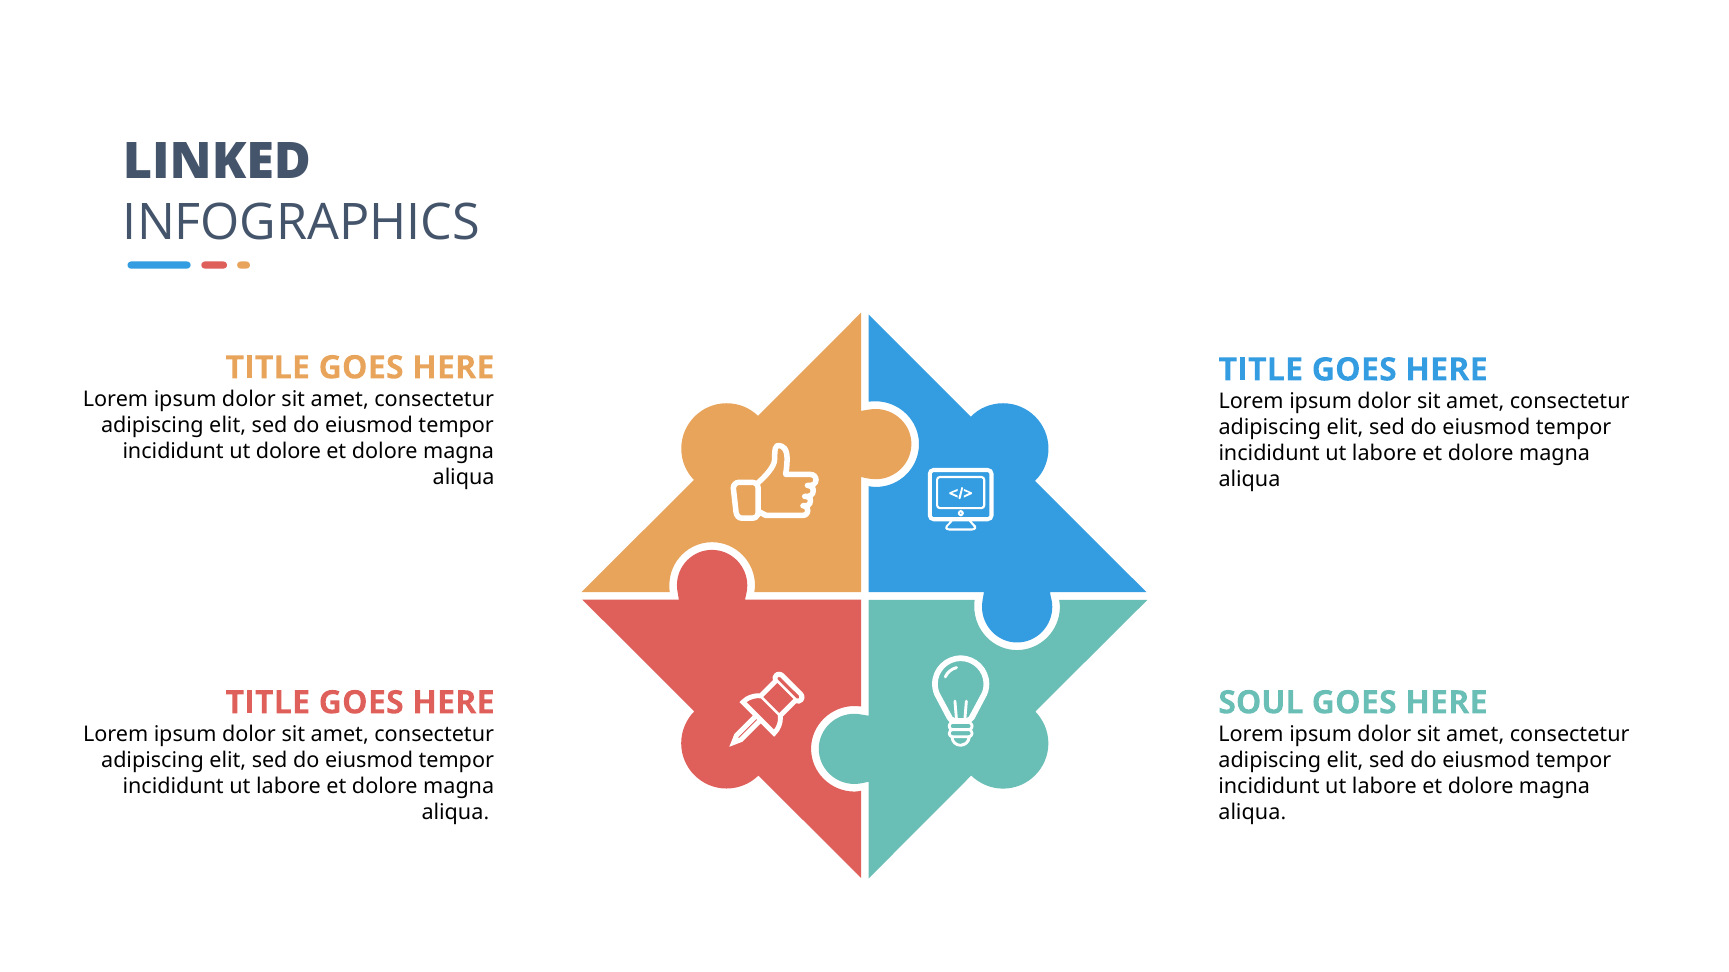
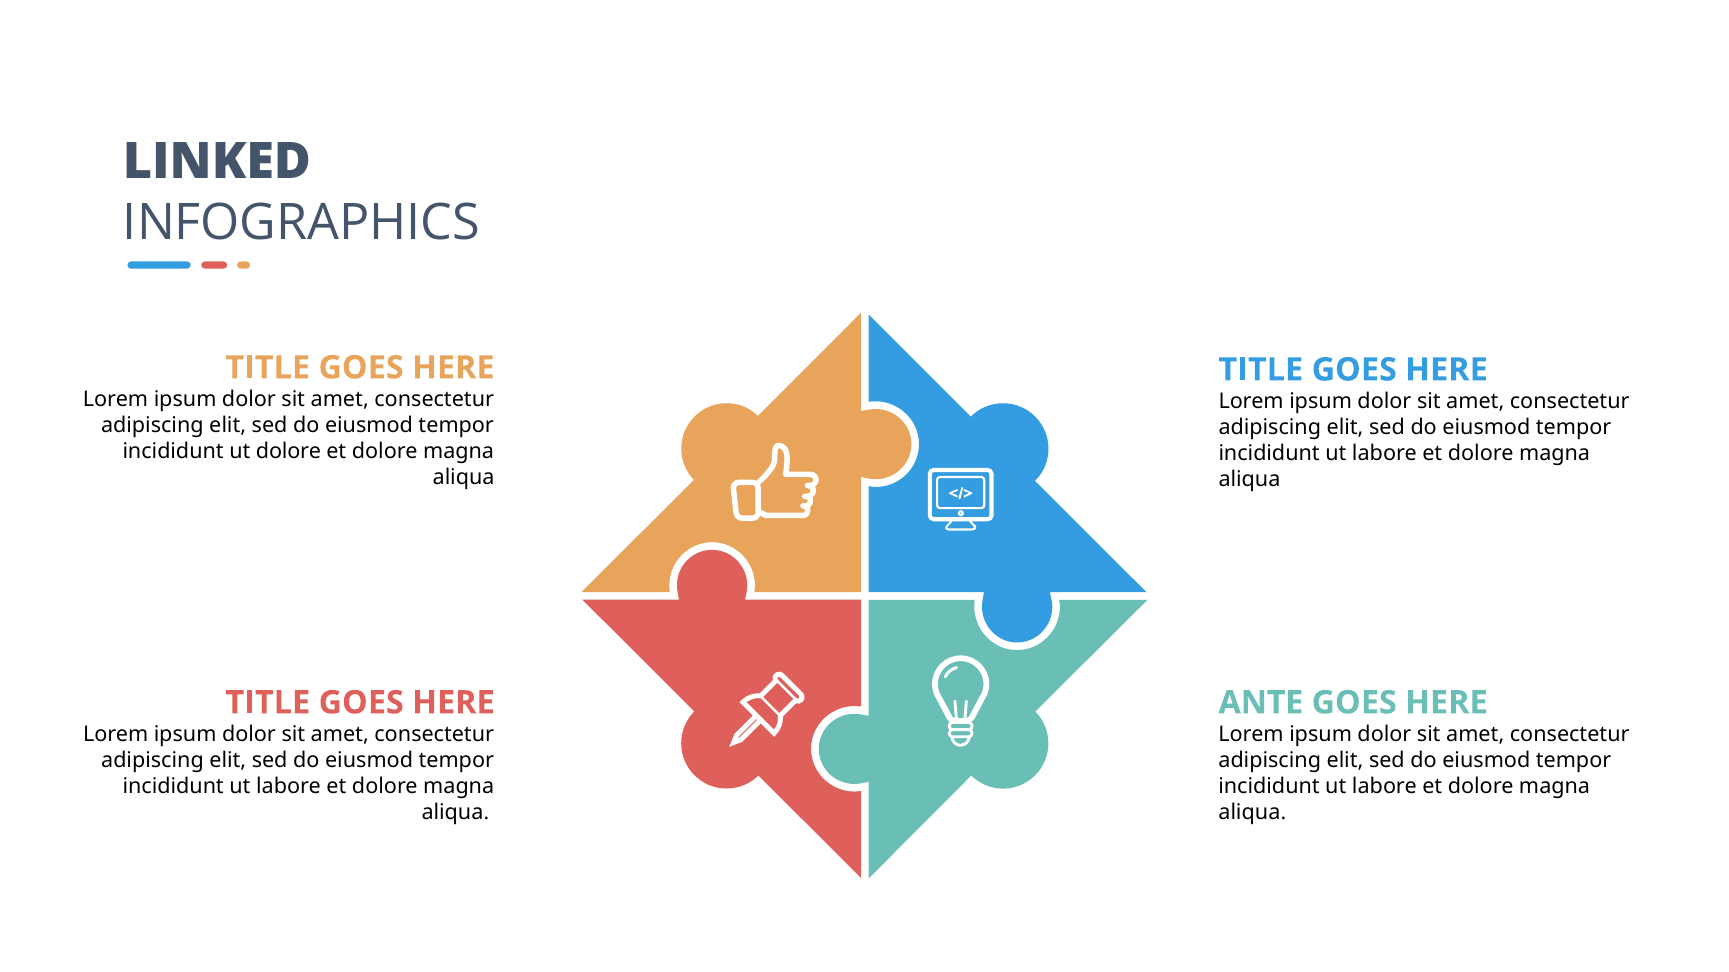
SOUL: SOUL -> ANTE
